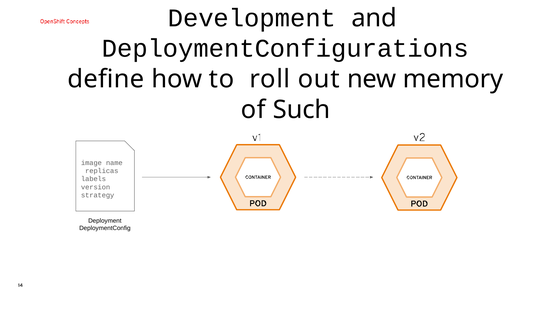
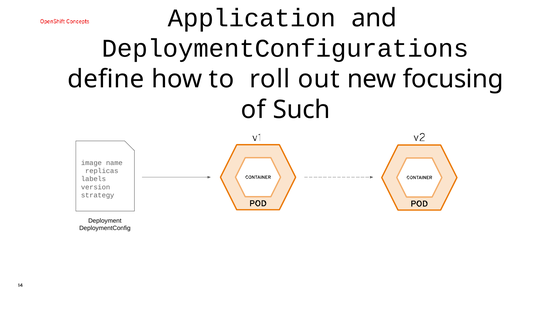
Development: Development -> Application
memory: memory -> focusing
